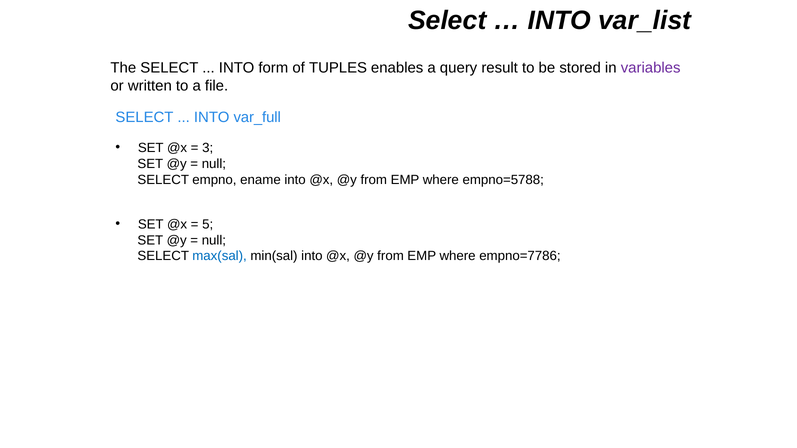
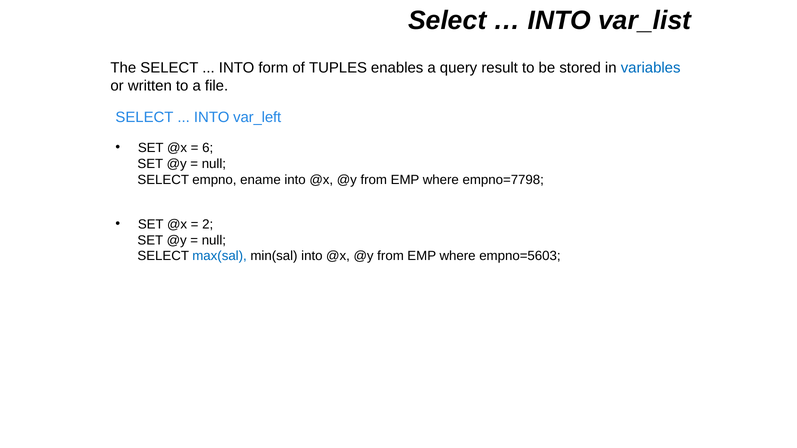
variables colour: purple -> blue
var_full: var_full -> var_left
3: 3 -> 6
empno=5788: empno=5788 -> empno=7798
5: 5 -> 2
empno=7786: empno=7786 -> empno=5603
